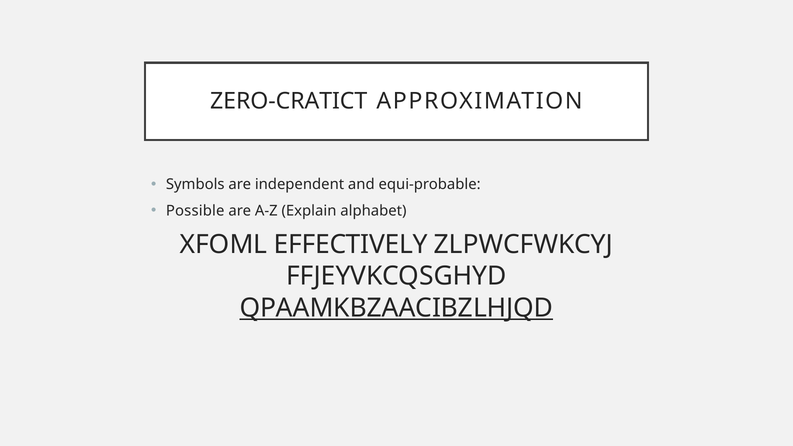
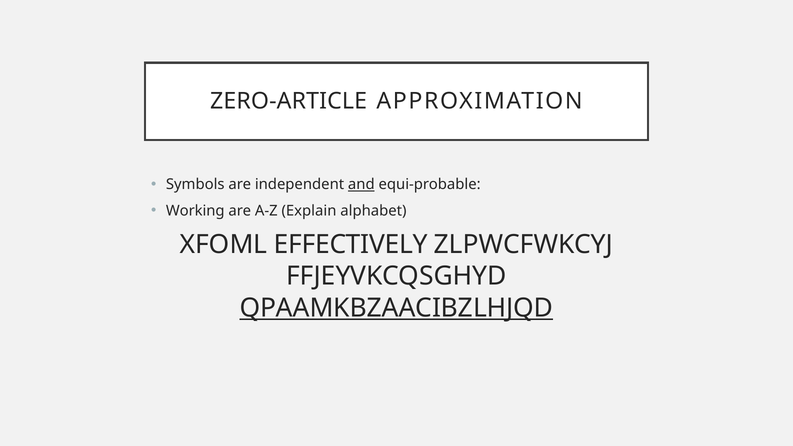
ZERO-CRATICT: ZERO-CRATICT -> ZERO-ARTICLE
and underline: none -> present
Possible: Possible -> Working
